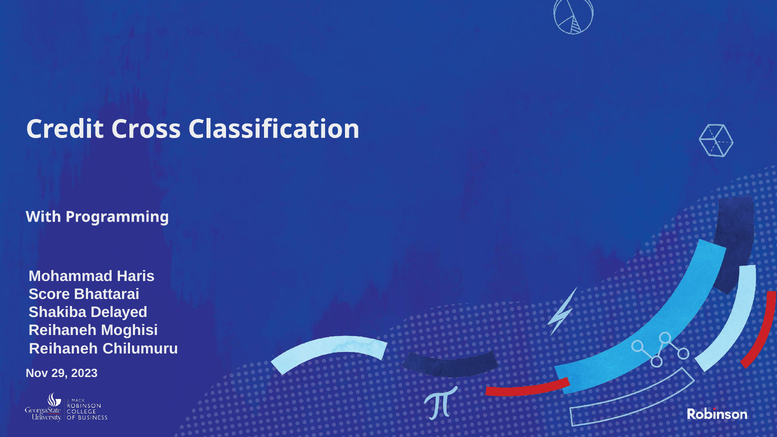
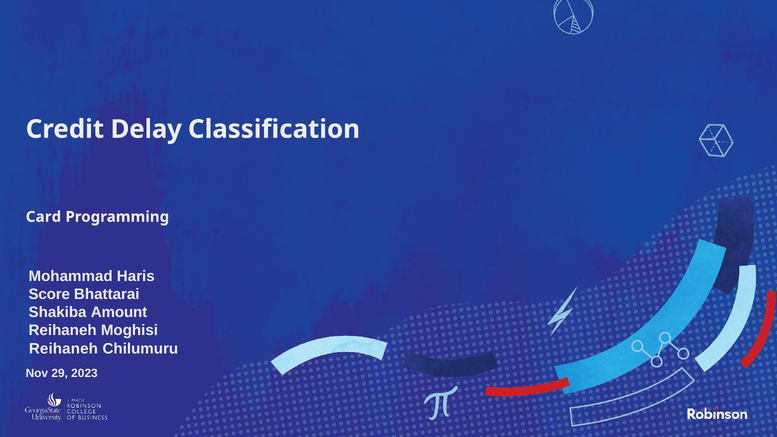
Cross: Cross -> Delay
With: With -> Card
Delayed: Delayed -> Amount
